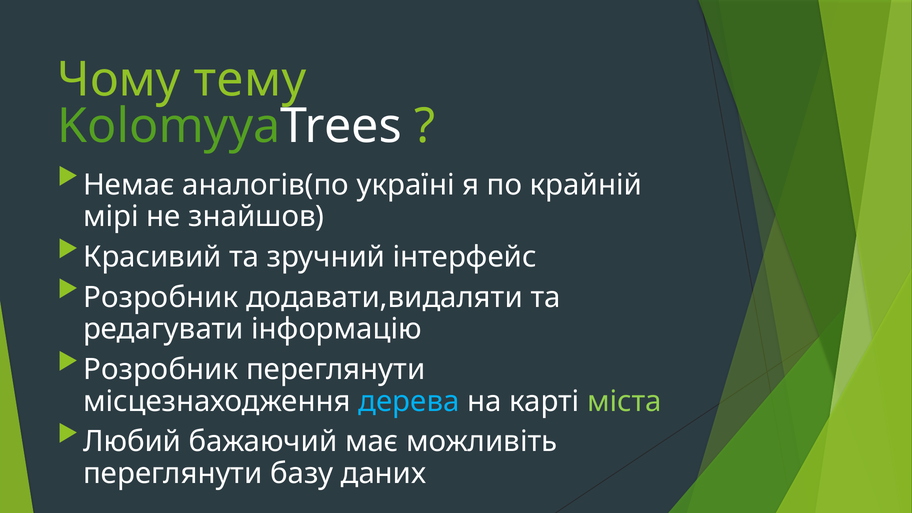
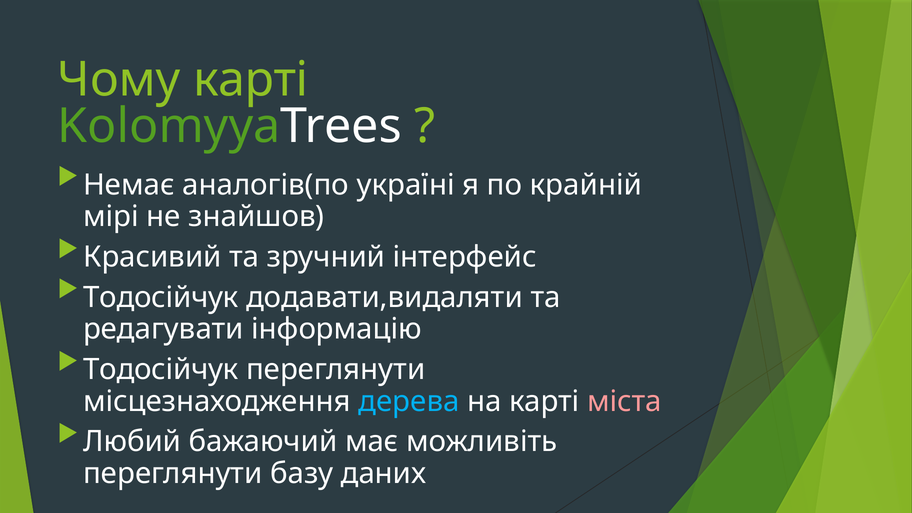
Чому тему: тему -> карті
Розробник at (161, 297): Розробник -> Тодосійчук
Розробник at (161, 370): Розробник -> Тодосійчук
міста colour: light green -> pink
